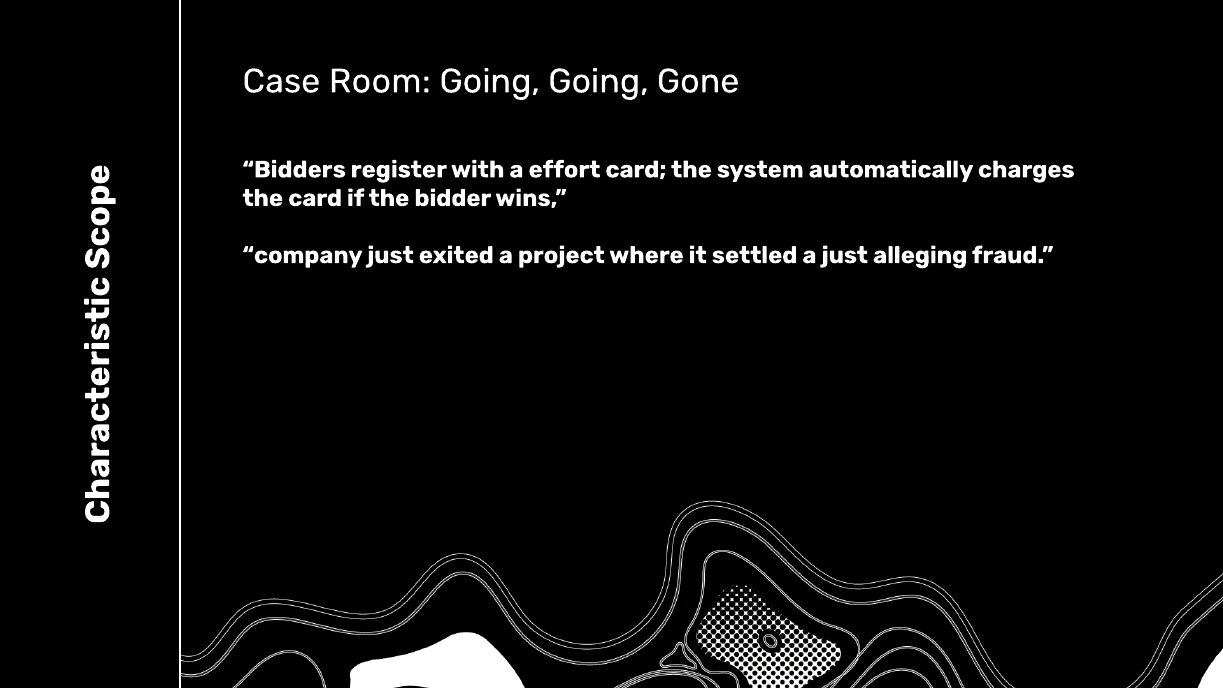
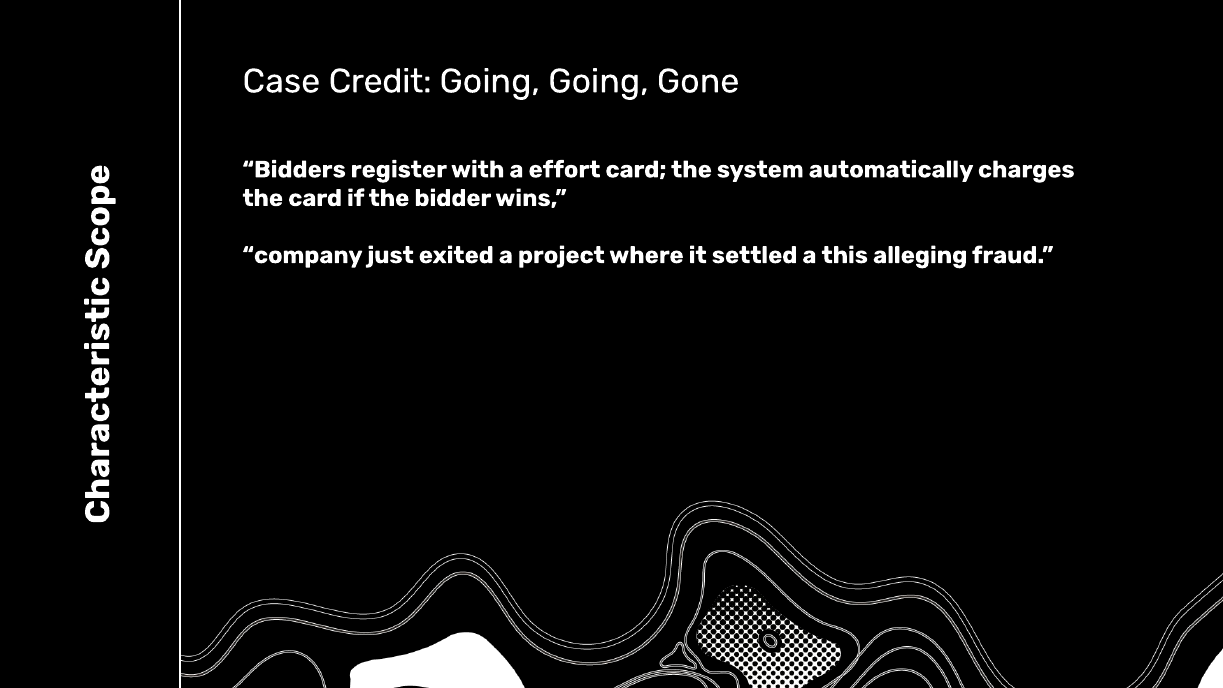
Room: Room -> Credit
a just: just -> this
